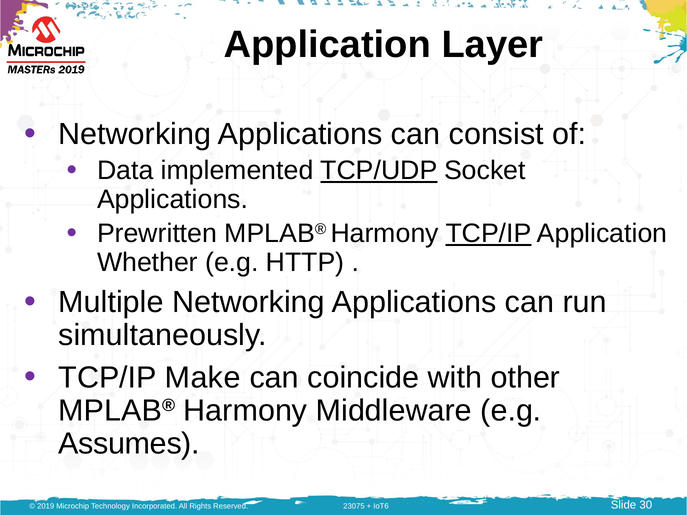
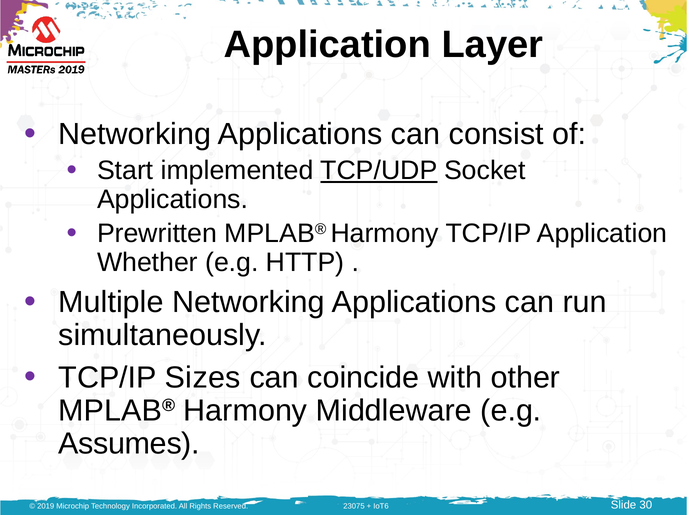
Data: Data -> Start
TCP/IP at (489, 234) underline: present -> none
Make: Make -> Sizes
